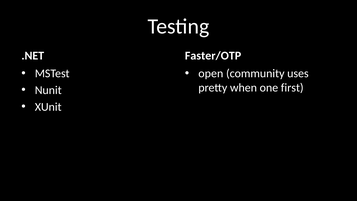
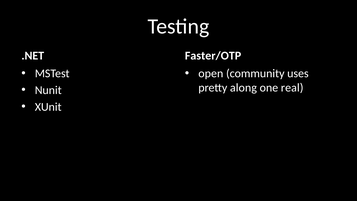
when: when -> along
first: first -> real
